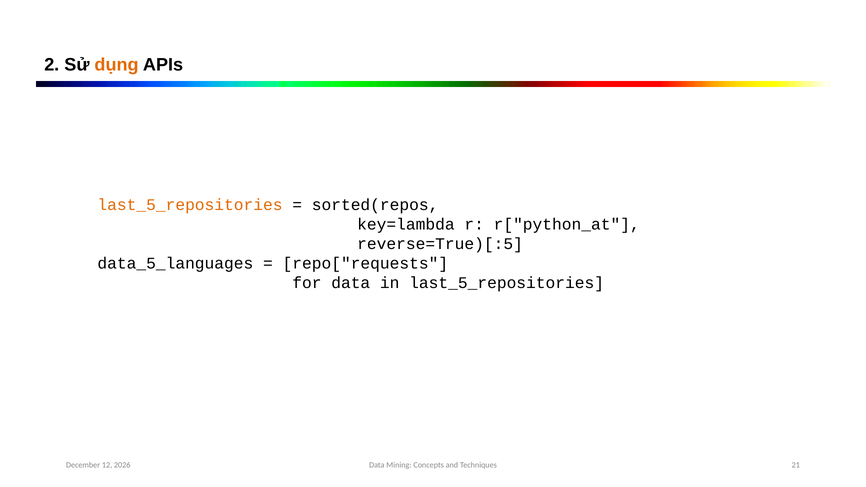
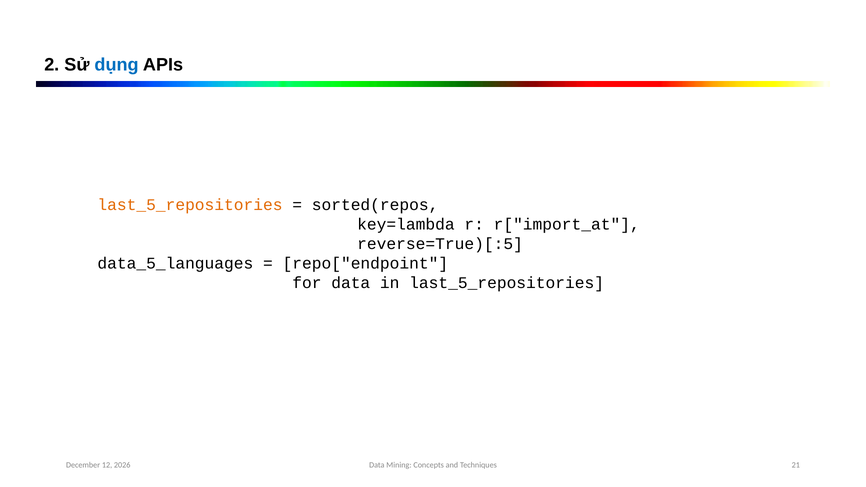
dụng colour: orange -> blue
r["python_at: r["python_at -> r["import_at
repo["requests: repo["requests -> repo["endpoint
